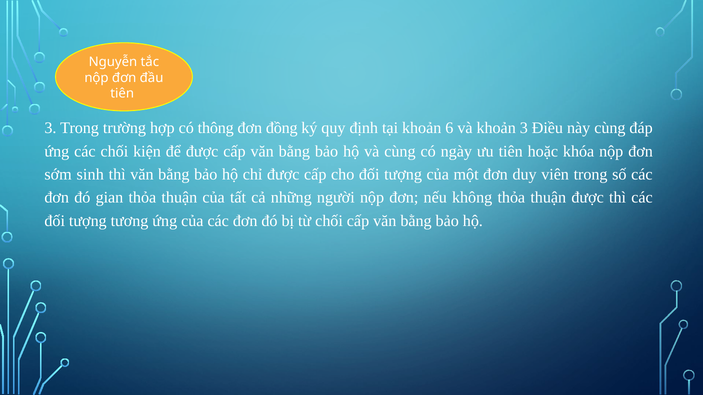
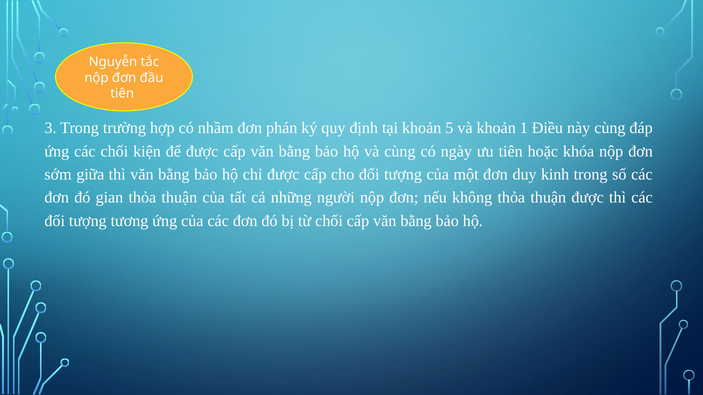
thông: thông -> nhầm
đồng: đồng -> phán
6: 6 -> 5
khoản 3: 3 -> 1
sinh: sinh -> giữa
viên: viên -> kinh
